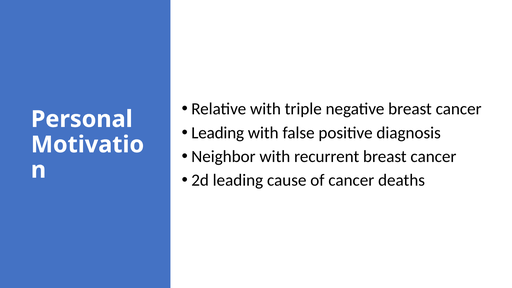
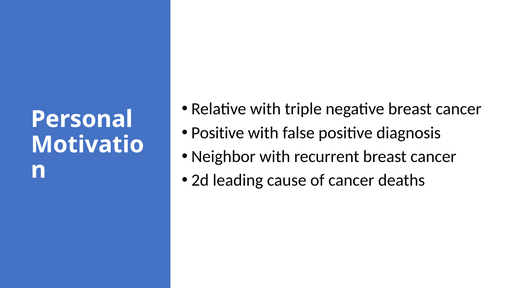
Leading at (218, 133): Leading -> Positive
